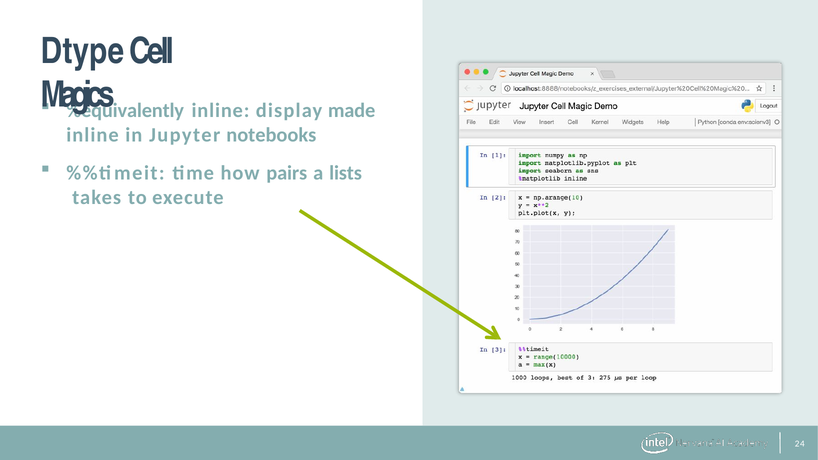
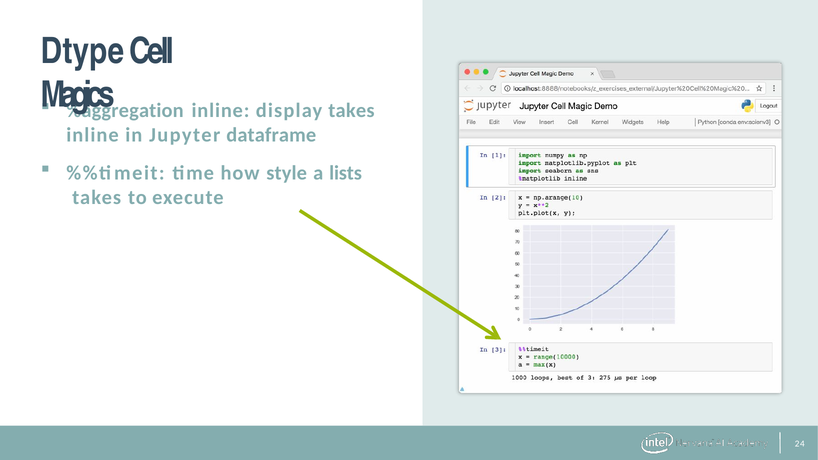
%equivalently: %equivalently -> %aggregation
display made: made -> takes
notebooks: notebooks -> dataframe
pairs: pairs -> style
